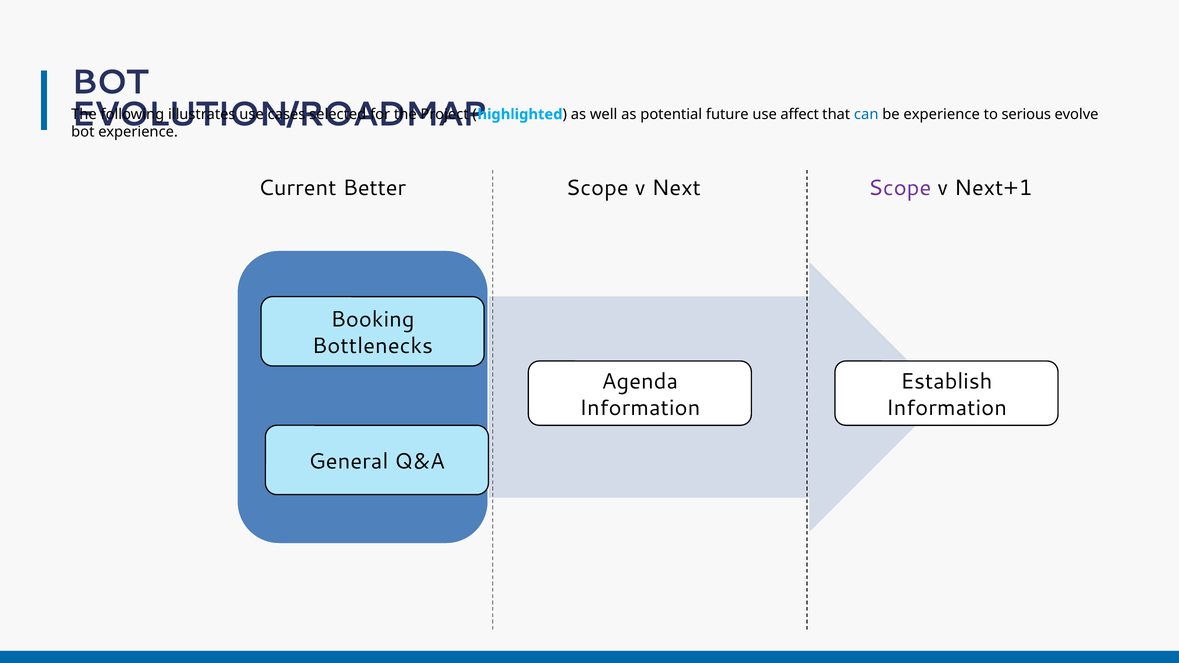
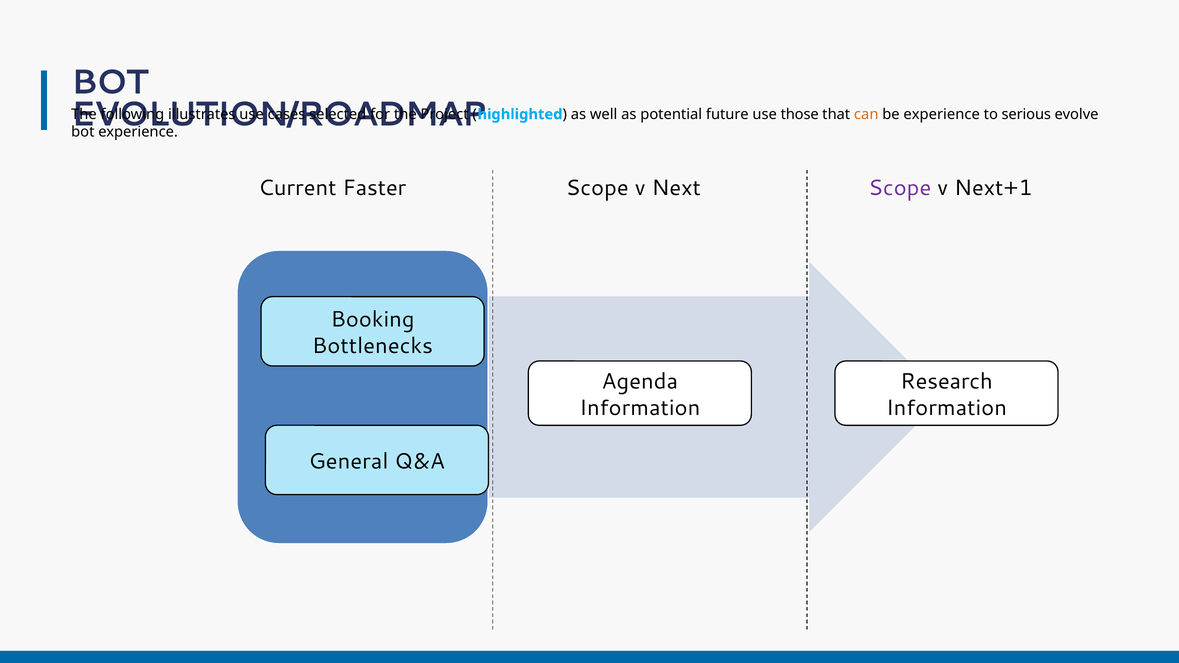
affect: affect -> those
can colour: blue -> orange
Better: Better -> Faster
Establish: Establish -> Research
